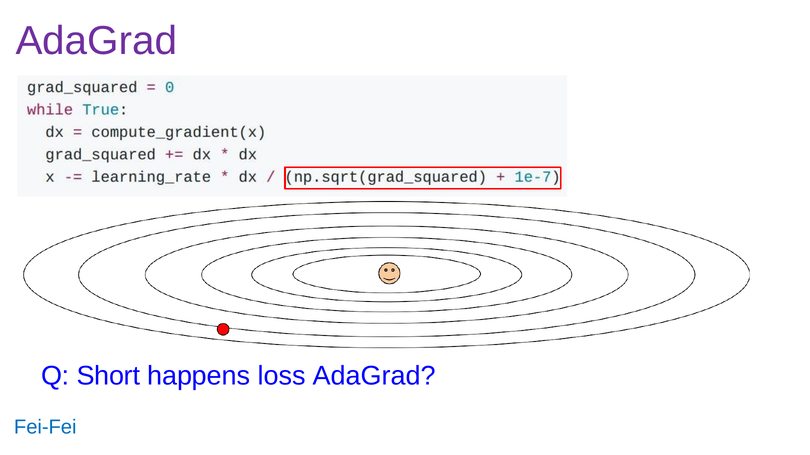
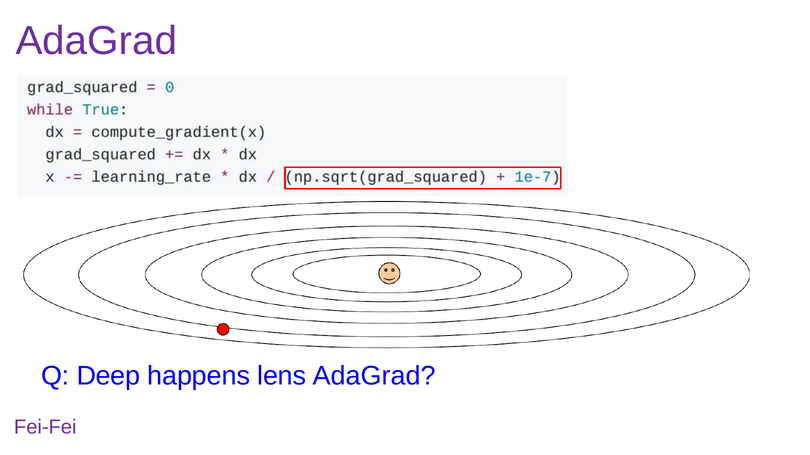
Short: Short -> Deep
loss: loss -> lens
Fei-Fei colour: blue -> purple
